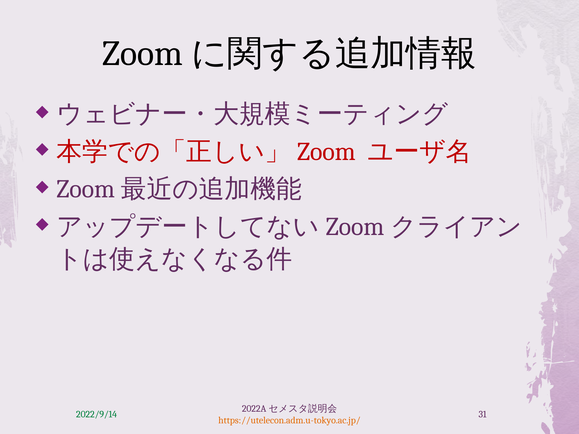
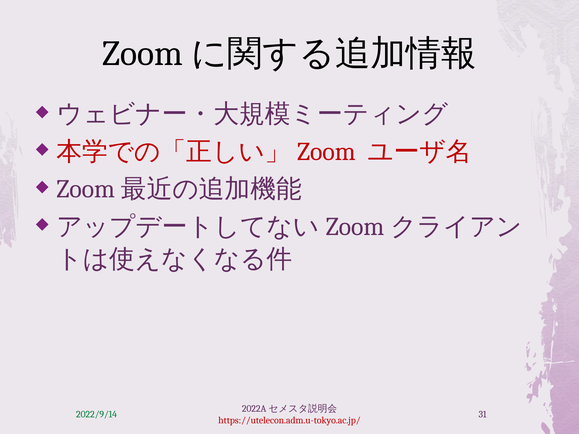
https://utelecon.adm.u-tokyo.ac.jp/ colour: orange -> red
